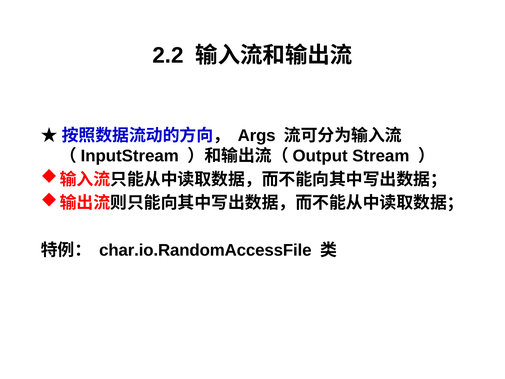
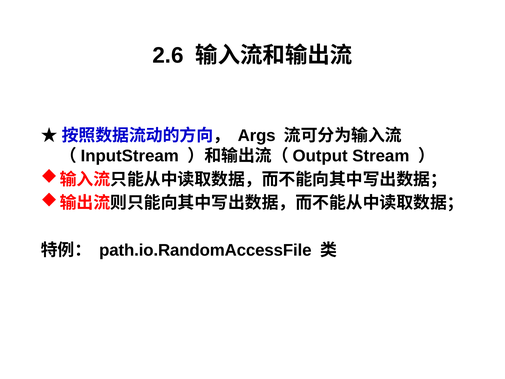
2.2: 2.2 -> 2.6
char.io.RandomAccessFile: char.io.RandomAccessFile -> path.io.RandomAccessFile
